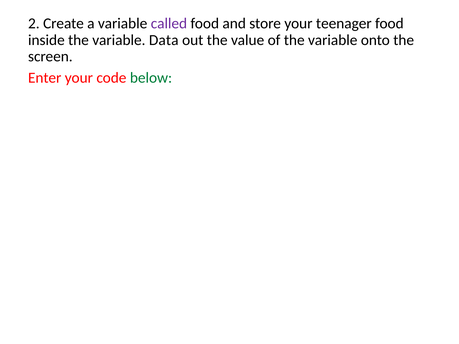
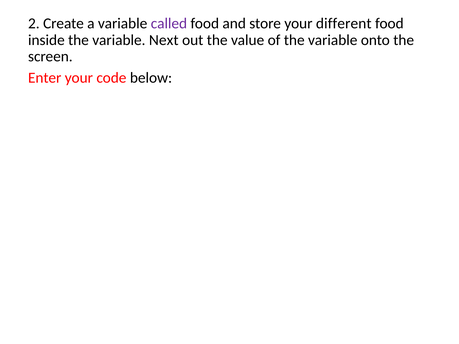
teenager: teenager -> different
Data: Data -> Next
below colour: green -> black
